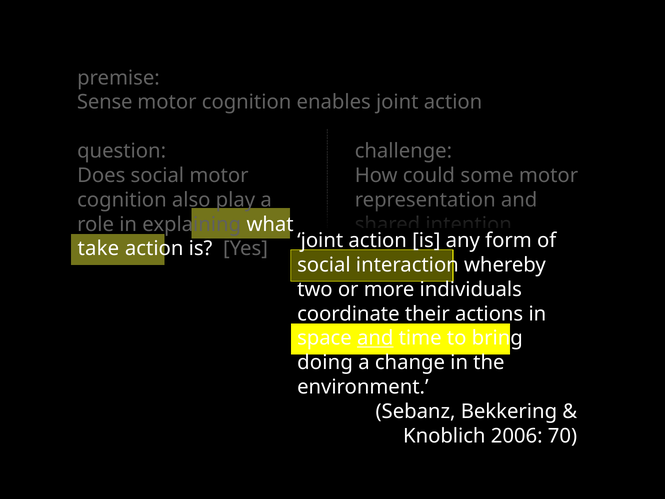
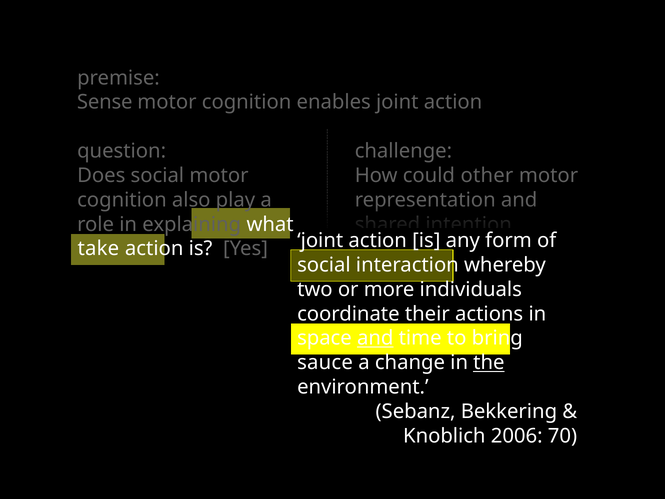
some: some -> other
doing: doing -> sauce
the underline: none -> present
